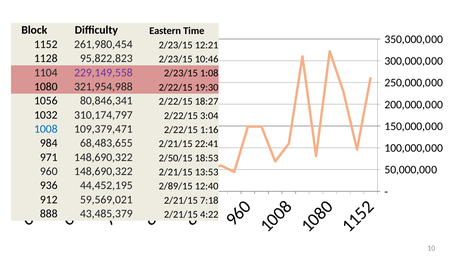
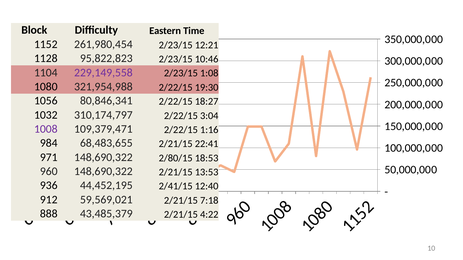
1008 colour: blue -> purple
2/50/15: 2/50/15 -> 2/80/15
2/89/15: 2/89/15 -> 2/41/15
